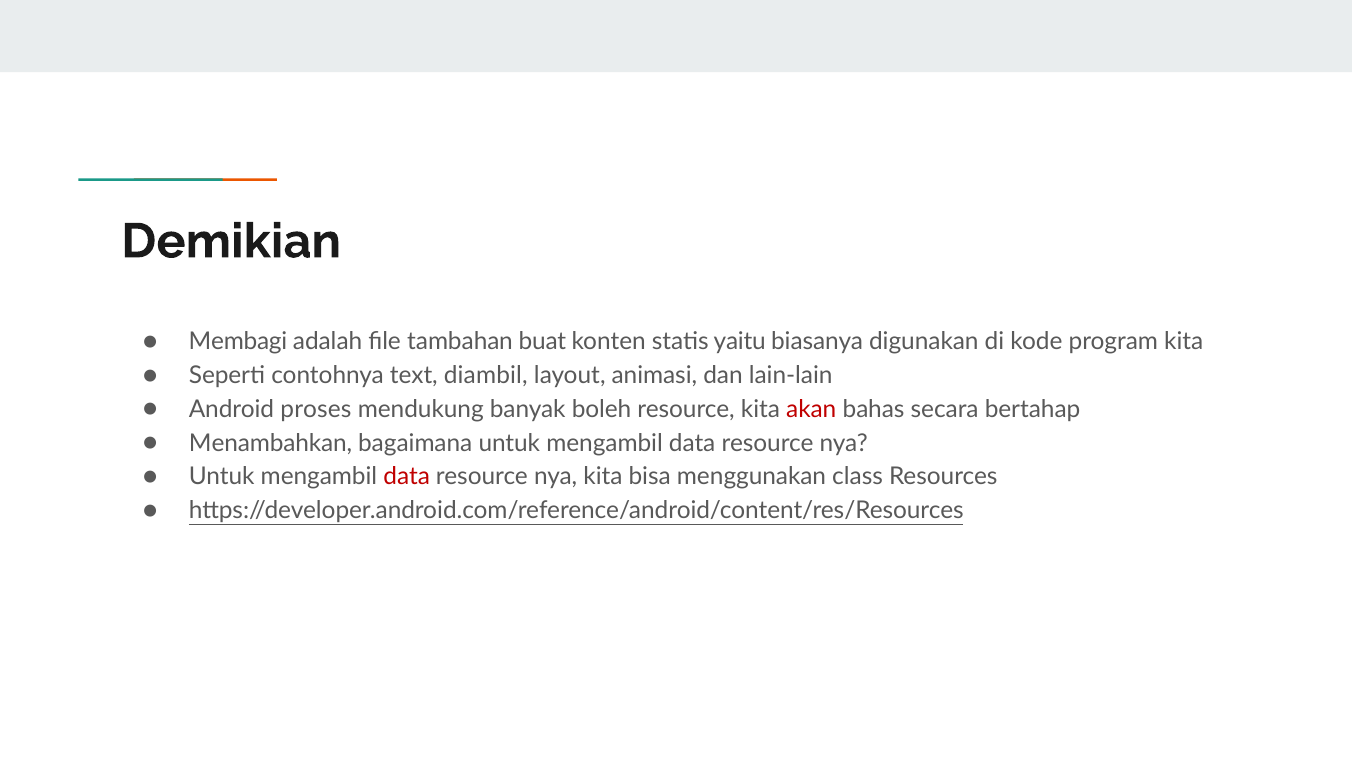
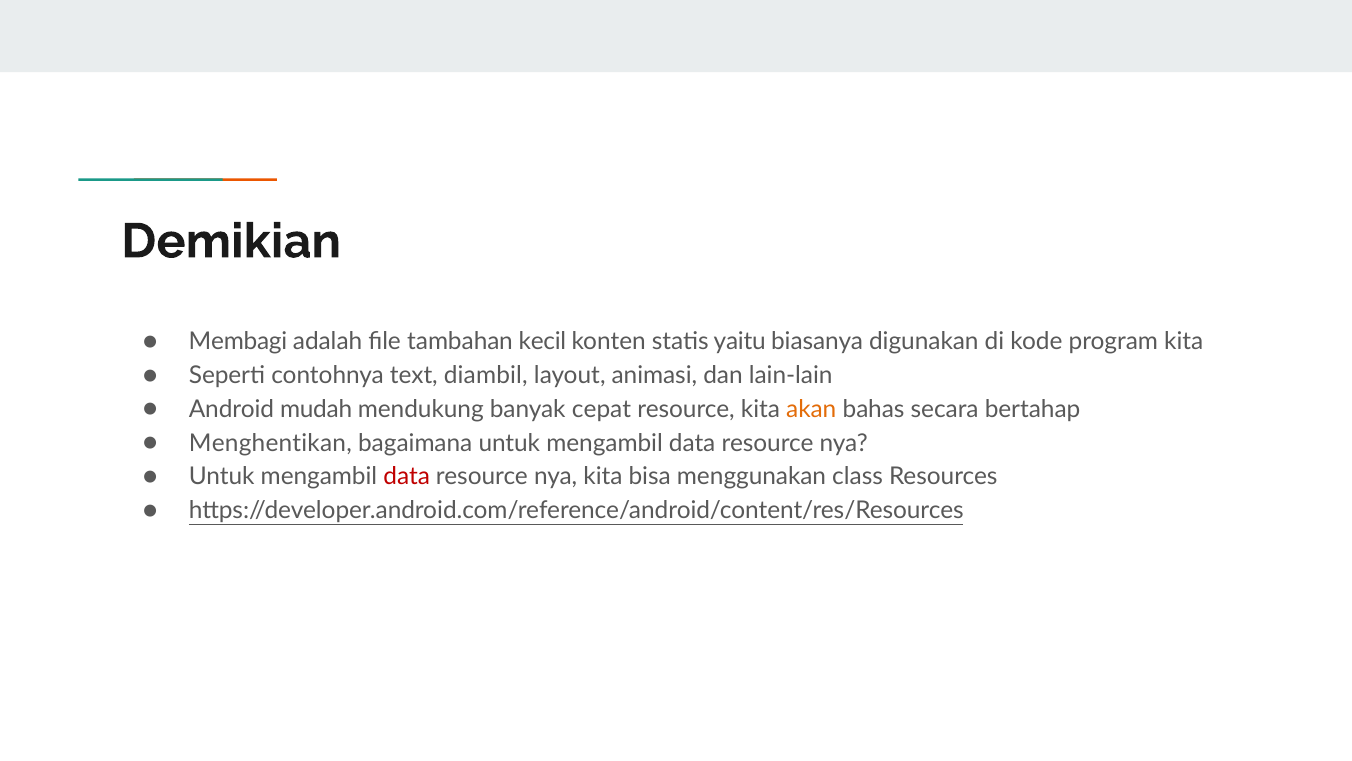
buat: buat -> kecil
proses: proses -> mudah
boleh: boleh -> cepat
akan colour: red -> orange
Menambahkan: Menambahkan -> Menghentikan
